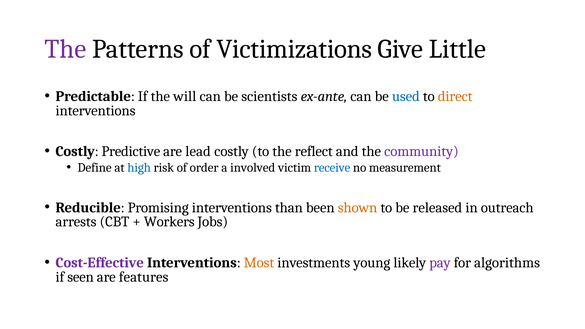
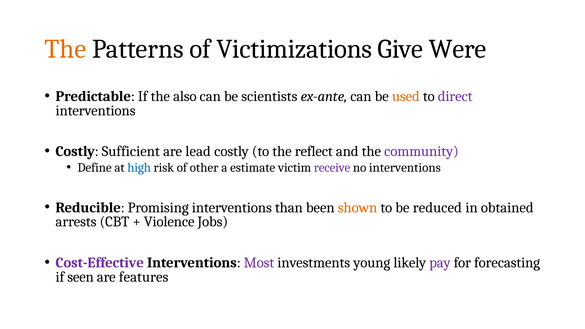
The at (65, 49) colour: purple -> orange
Little: Little -> Were
will: will -> also
used colour: blue -> orange
direct colour: orange -> purple
Predictive: Predictive -> Sufficient
order: order -> other
involved: involved -> estimate
receive colour: blue -> purple
no measurement: measurement -> interventions
released: released -> reduced
outreach: outreach -> obtained
Workers: Workers -> Violence
Most colour: orange -> purple
algorithms: algorithms -> forecasting
